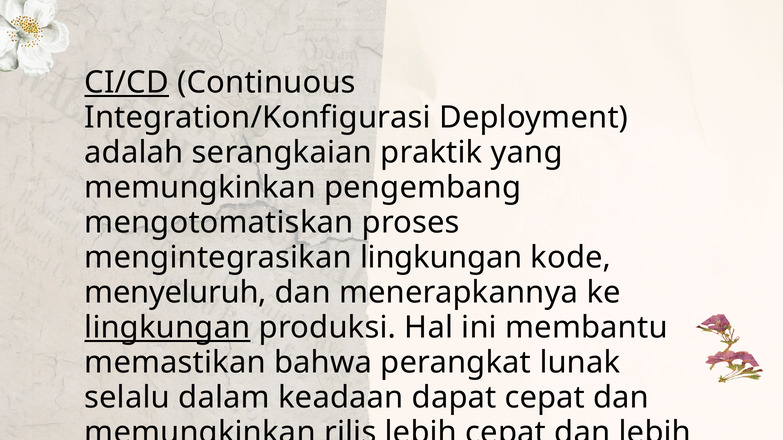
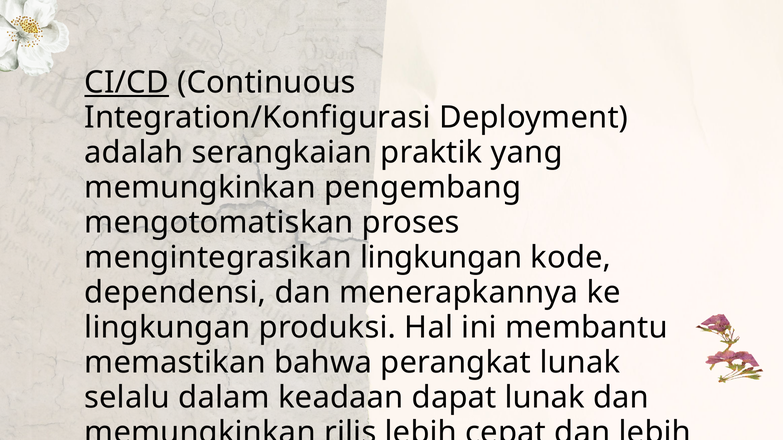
menyeluruh: menyeluruh -> dependensi
lingkungan at (167, 328) underline: present -> none
dapat cepat: cepat -> lunak
